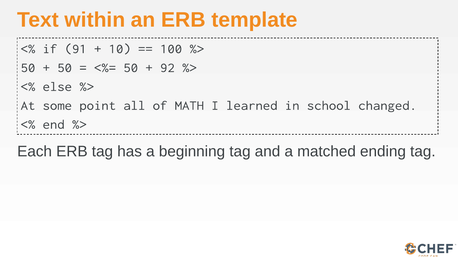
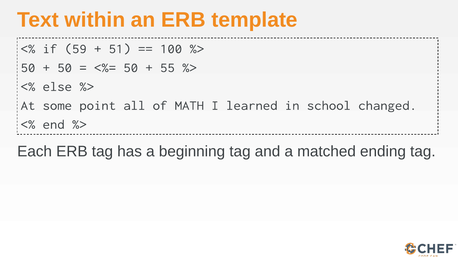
91: 91 -> 59
10: 10 -> 51
92: 92 -> 55
